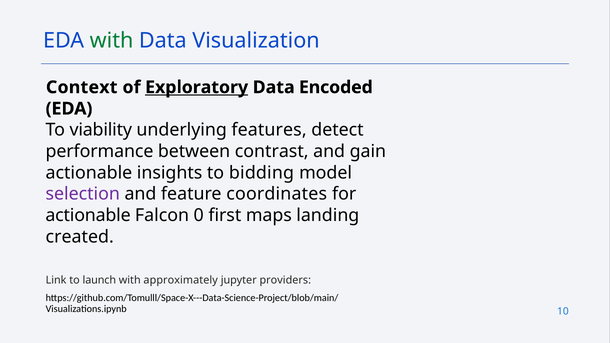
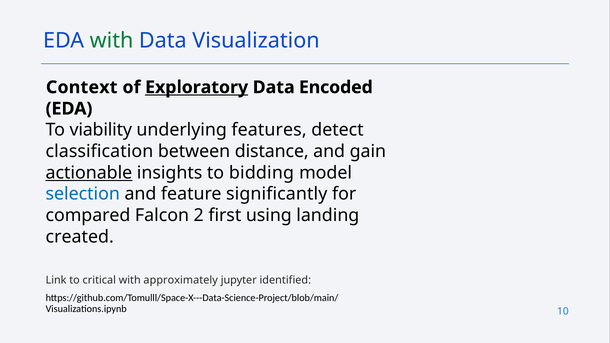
performance: performance -> classification
contrast: contrast -> distance
actionable at (89, 173) underline: none -> present
selection colour: purple -> blue
coordinates: coordinates -> significantly
actionable at (88, 216): actionable -> compared
0: 0 -> 2
maps: maps -> using
launch: launch -> critical
providers: providers -> identified
